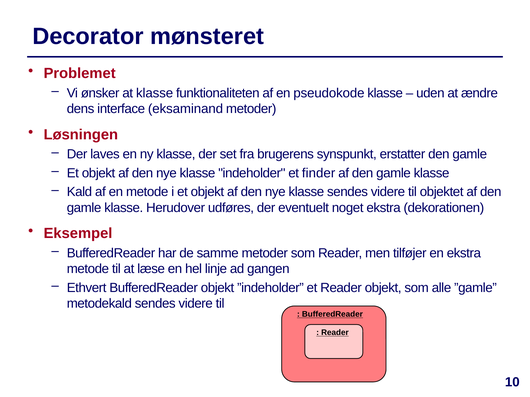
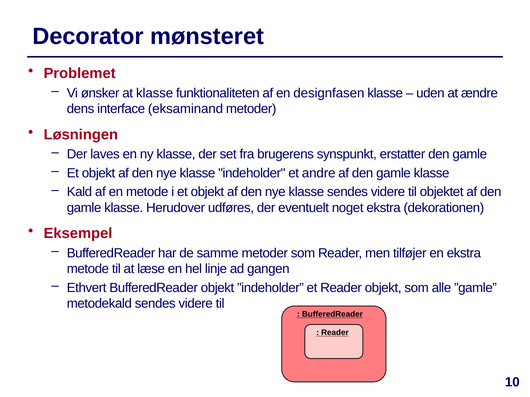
pseudokode: pseudokode -> designfasen
finder: finder -> andre
